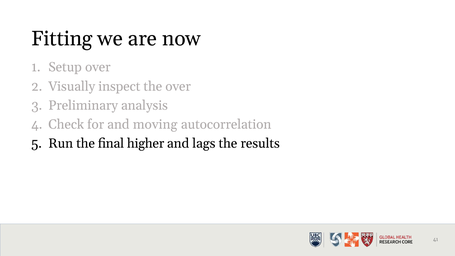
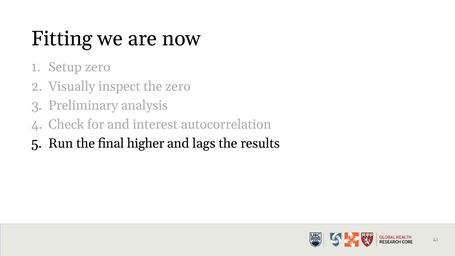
Setup over: over -> zero
the over: over -> zero
moving: moving -> interest
